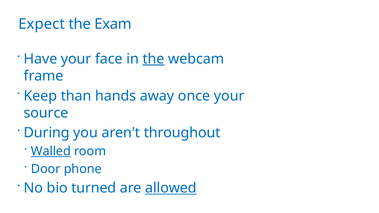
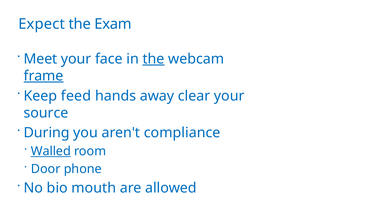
Have: Have -> Meet
frame underline: none -> present
than: than -> feed
once: once -> clear
throughout: throughout -> compliance
turned: turned -> mouth
allowed underline: present -> none
